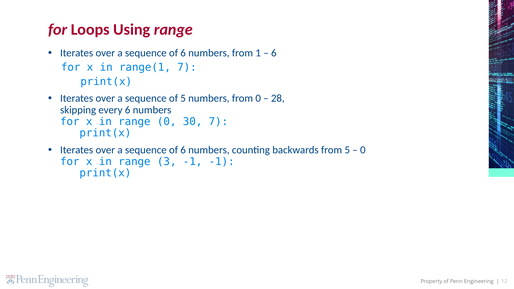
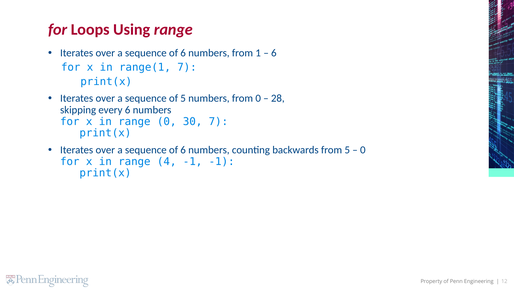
3: 3 -> 4
